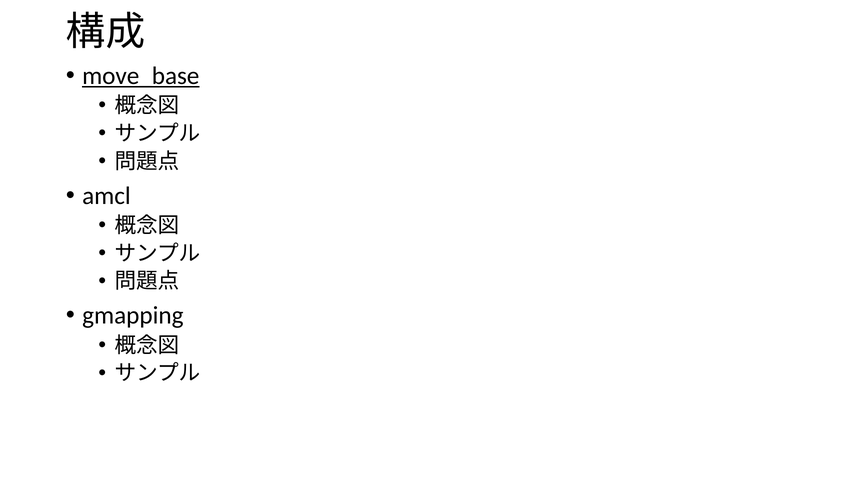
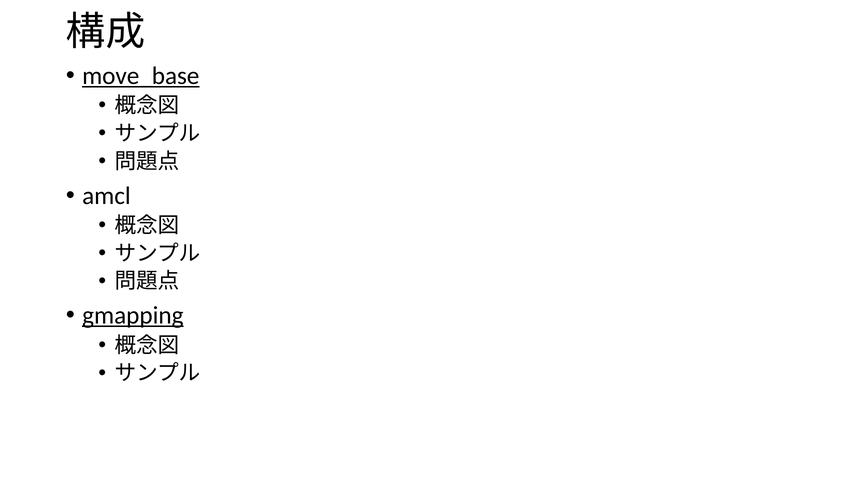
gmapping underline: none -> present
